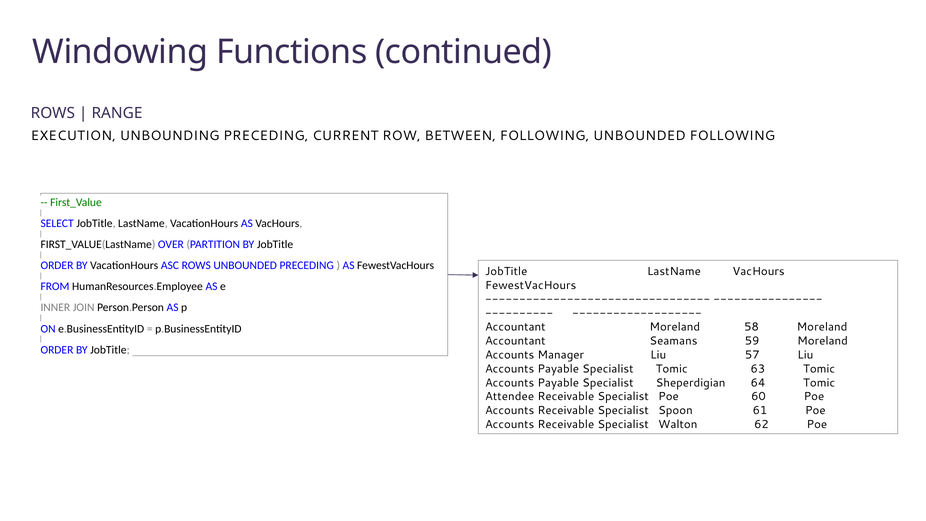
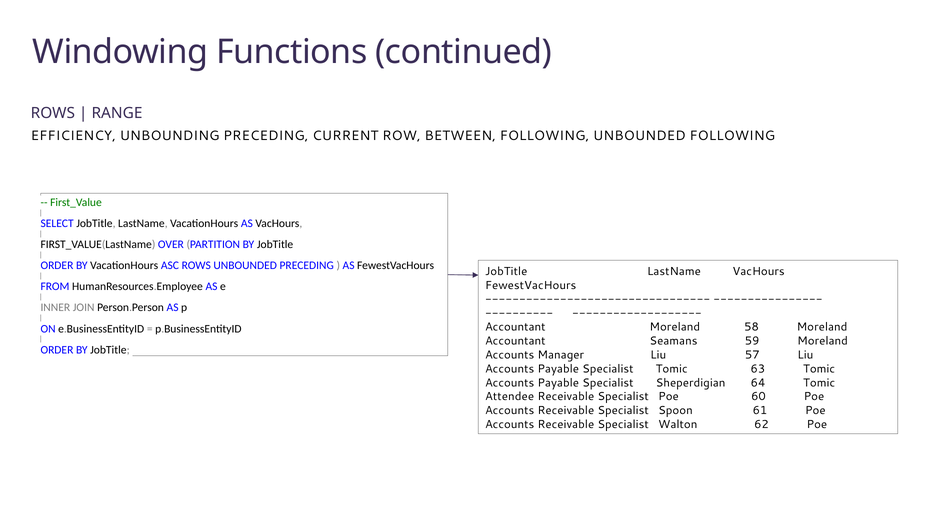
EXECUTION: EXECUTION -> EFFICIENCY
